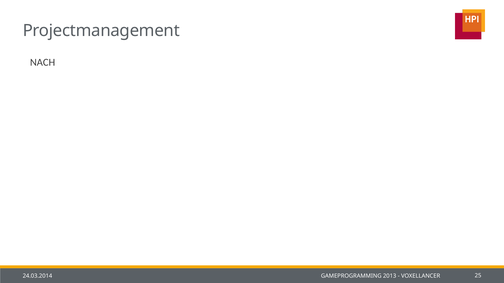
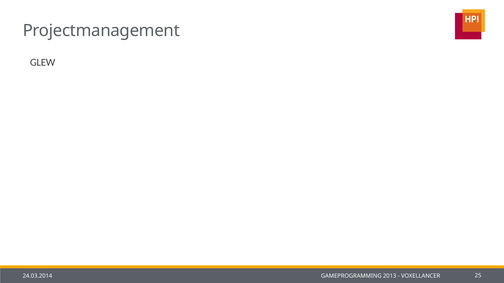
NACH: NACH -> GLEW
